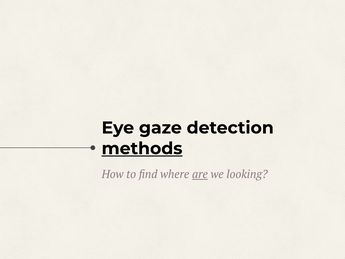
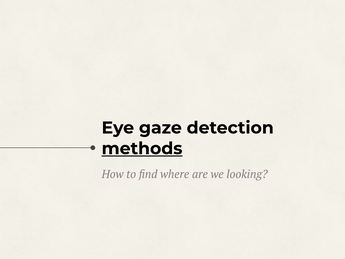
are underline: present -> none
